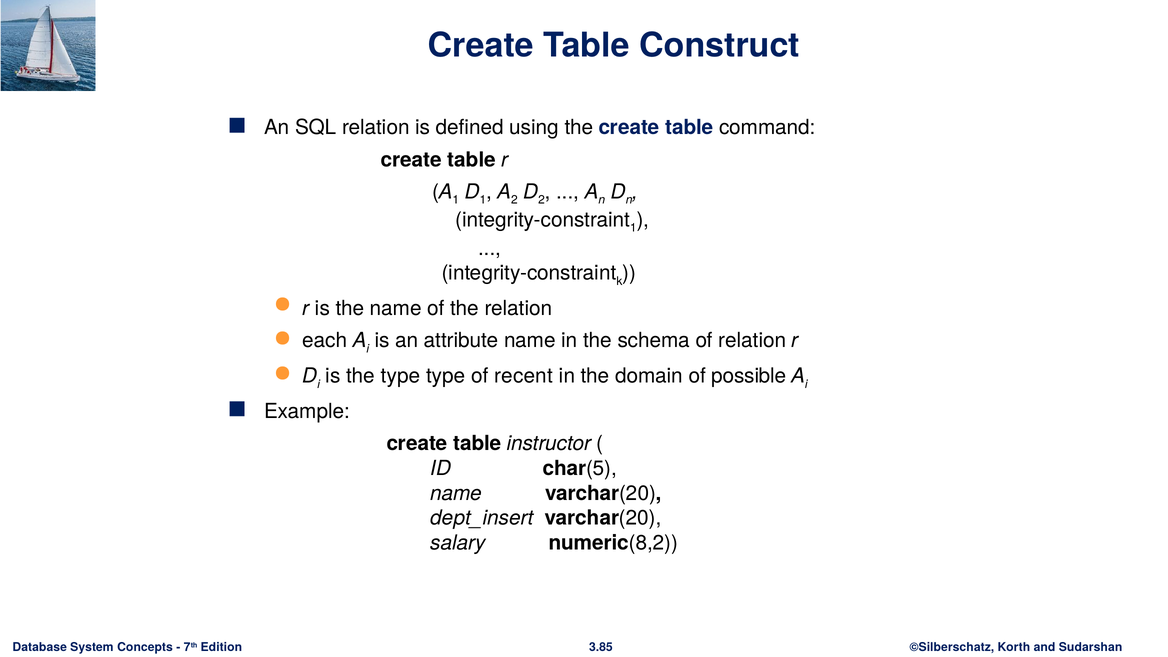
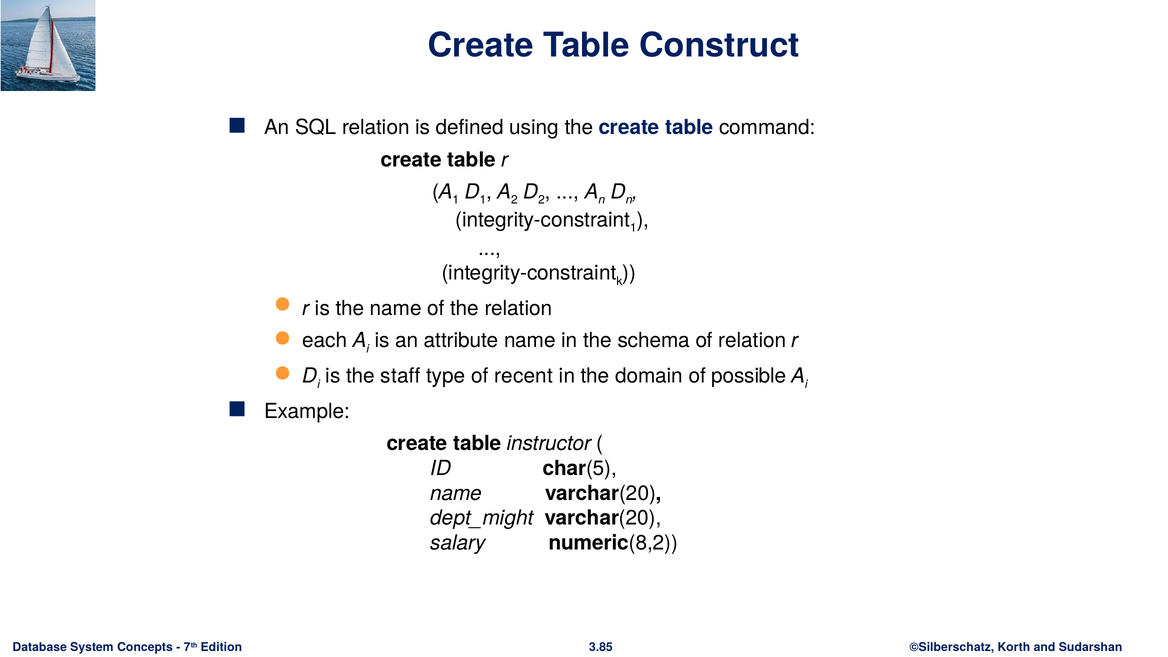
the type: type -> staff
dept_insert: dept_insert -> dept_might
